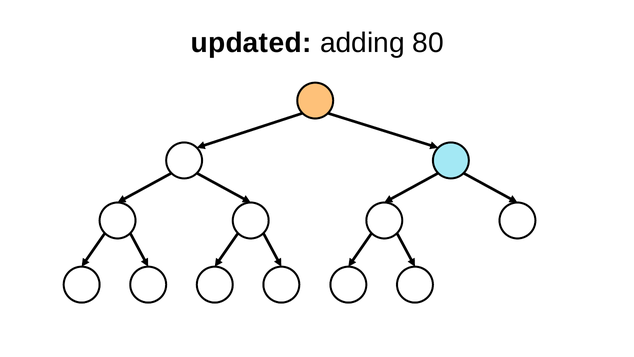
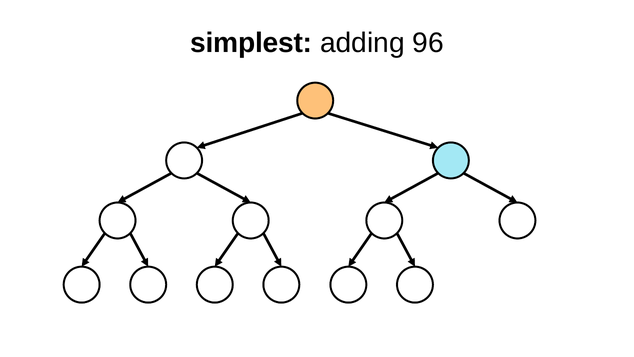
updated: updated -> simplest
80: 80 -> 96
